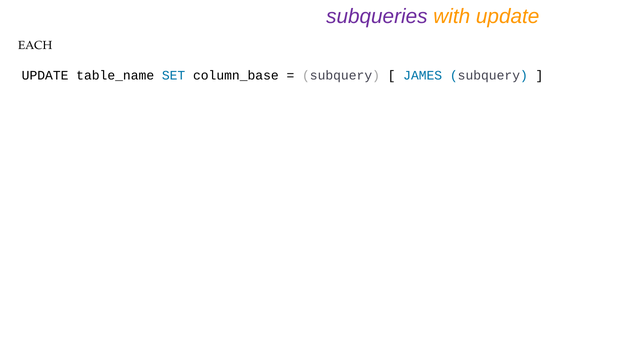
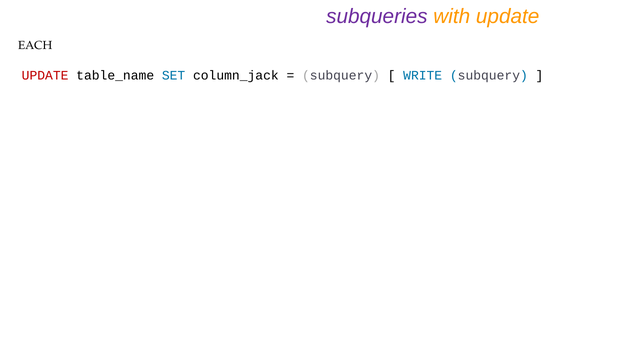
UPDATE at (45, 75) colour: black -> red
column_base: column_base -> column_jack
JAMES: JAMES -> WRITE
